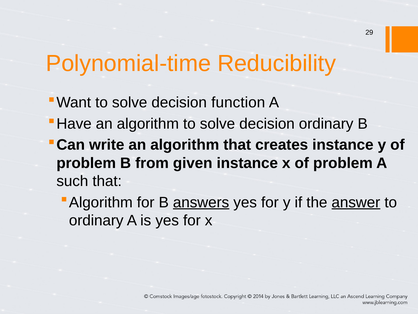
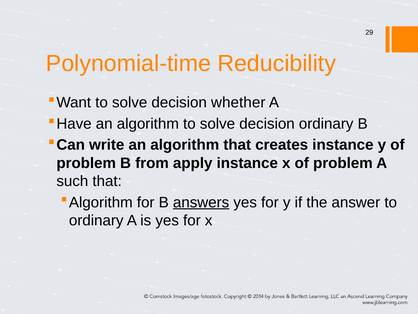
function: function -> whether
given: given -> apply
answer underline: present -> none
